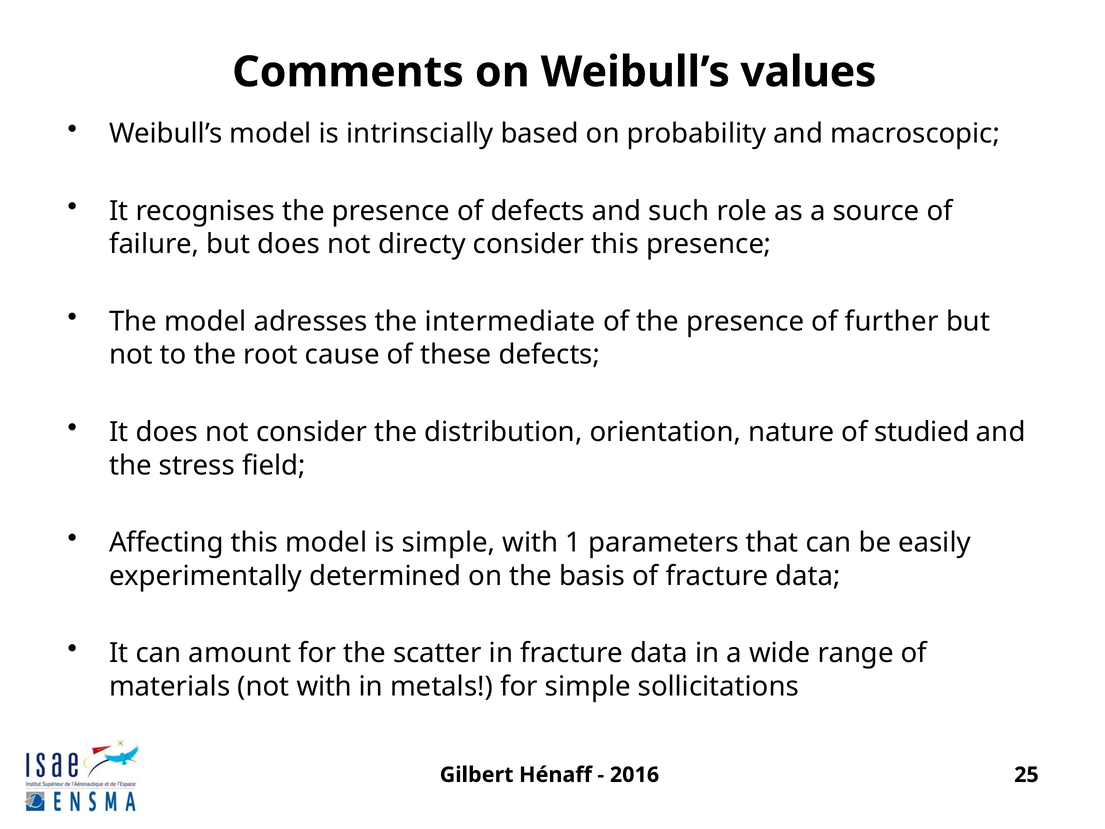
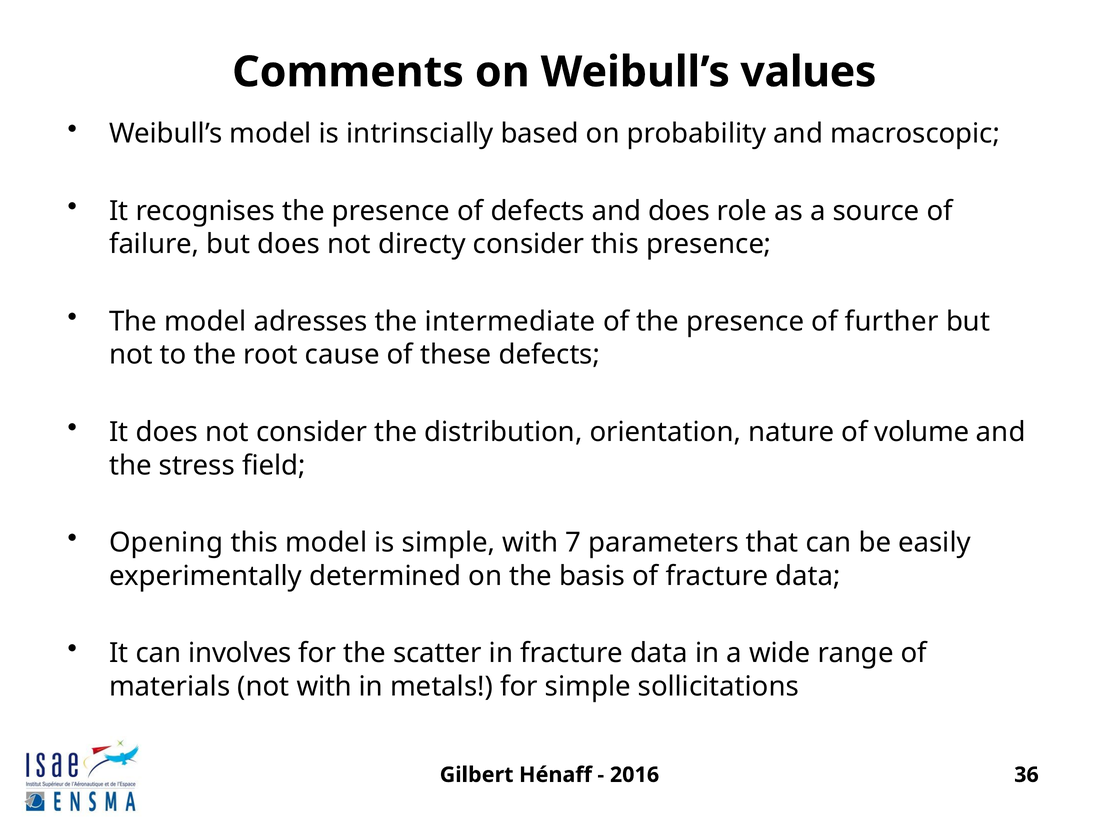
and such: such -> does
studied: studied -> volume
Affecting: Affecting -> Opening
1: 1 -> 7
amount: amount -> involves
25: 25 -> 36
